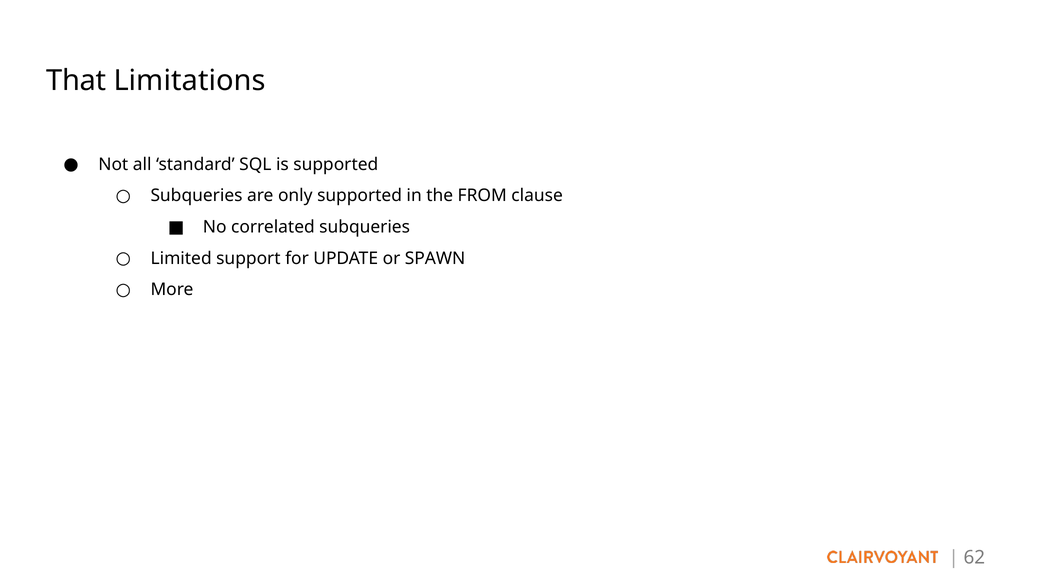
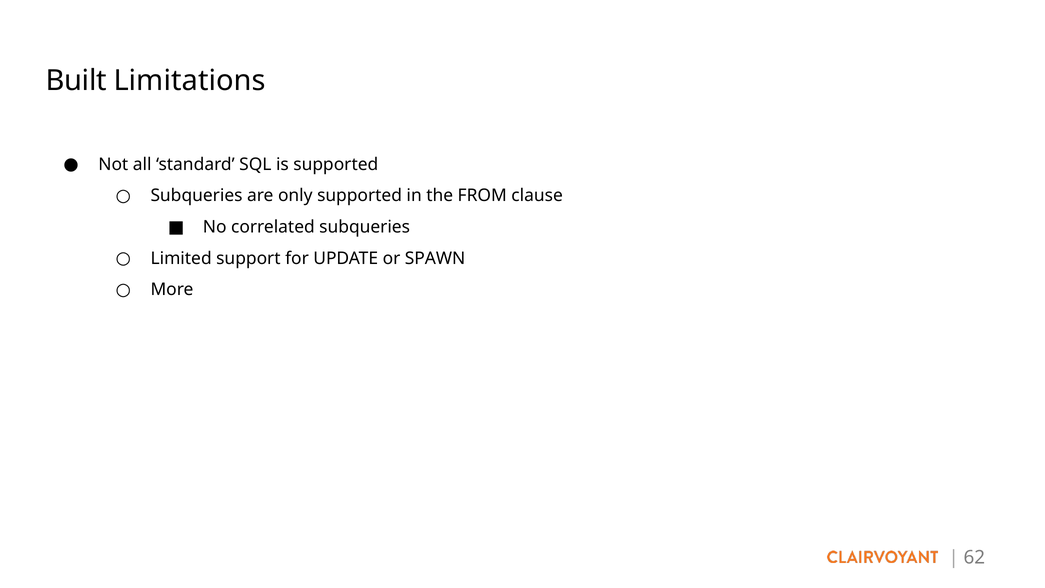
That: That -> Built
